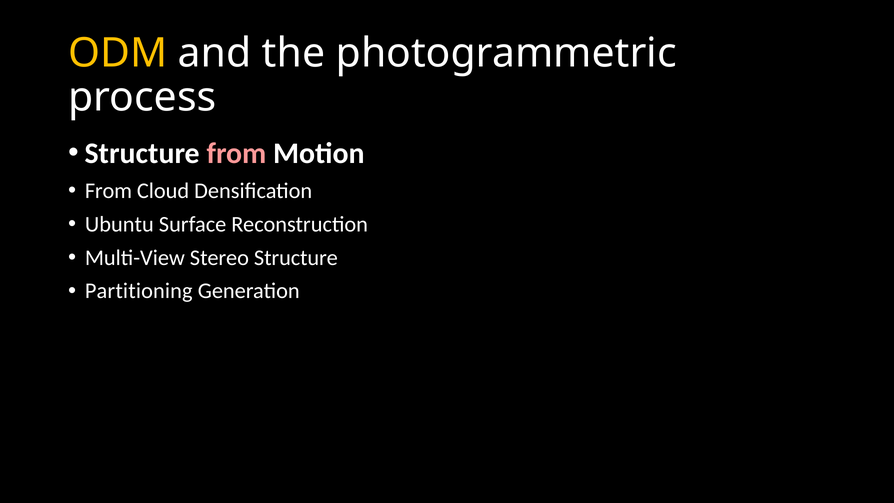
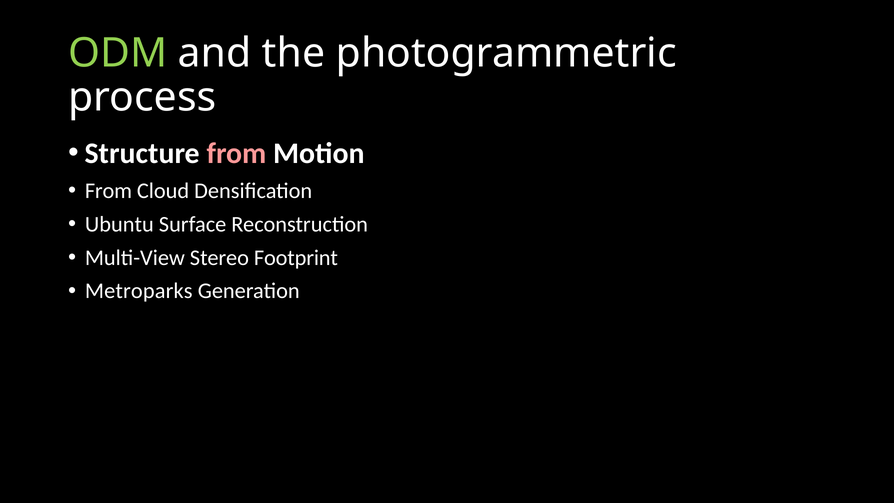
ODM colour: yellow -> light green
Stereo Structure: Structure -> Footprint
Partitioning: Partitioning -> Metroparks
